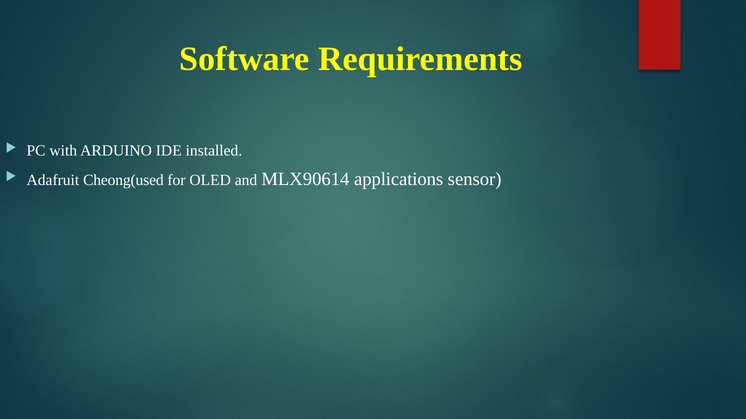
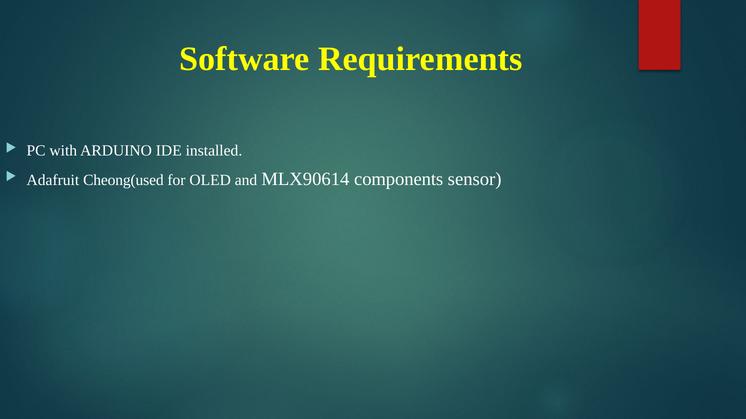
applications: applications -> components
